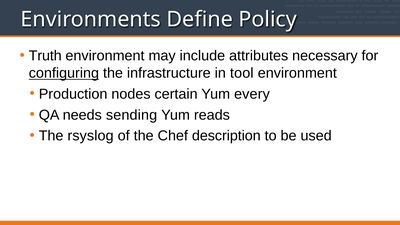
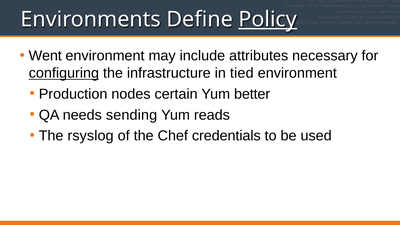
Policy underline: none -> present
Truth: Truth -> Went
tool: tool -> tied
every: every -> better
description: description -> credentials
